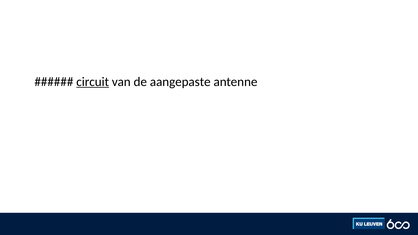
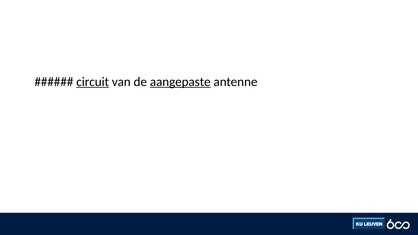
aangepaste underline: none -> present
